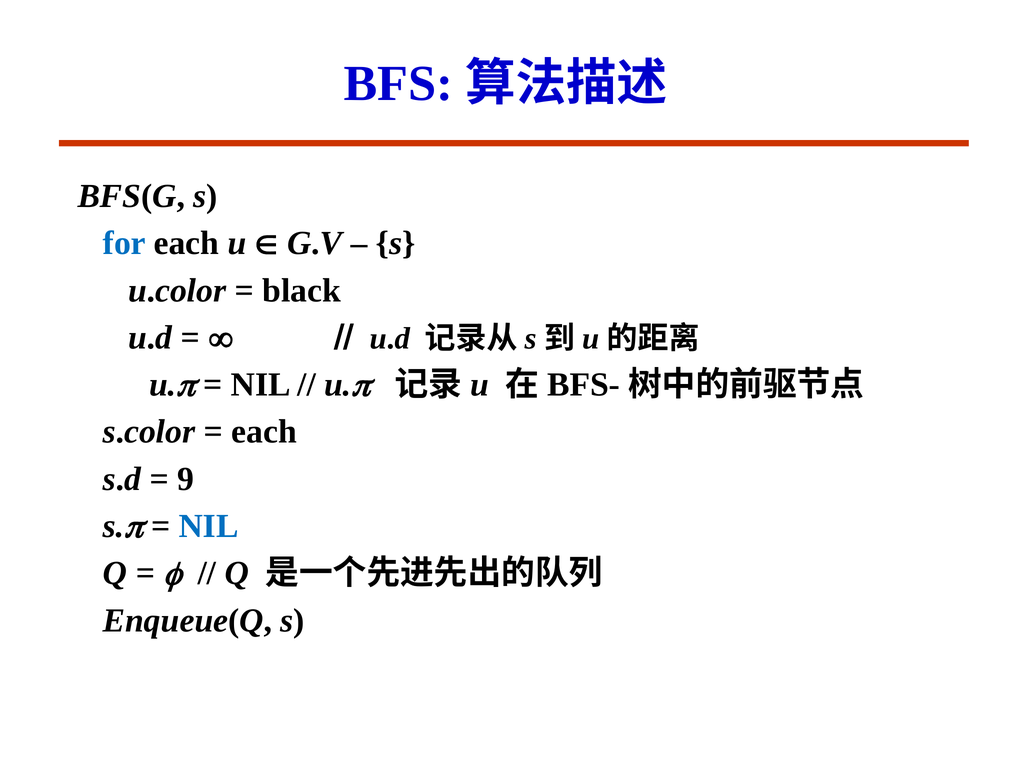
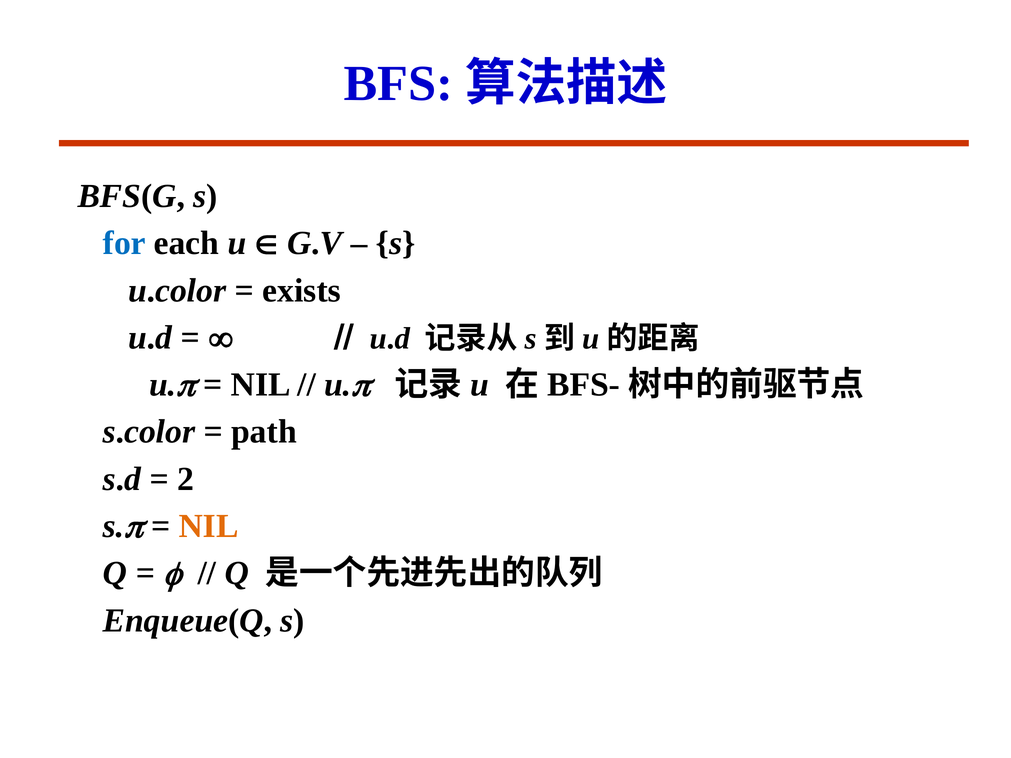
black: black -> exists
each at (264, 432): each -> path
9: 9 -> 2
NIL at (208, 526) colour: blue -> orange
